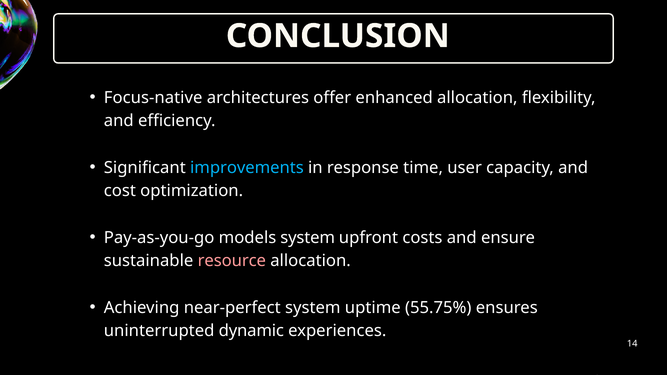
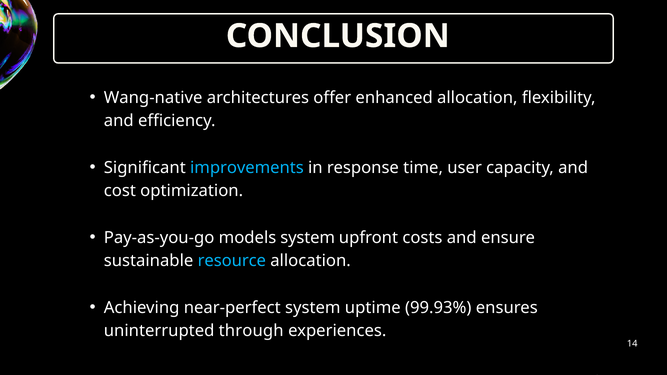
Focus-native: Focus-native -> Wang-native
resource colour: pink -> light blue
55.75%: 55.75% -> 99.93%
dynamic: dynamic -> through
